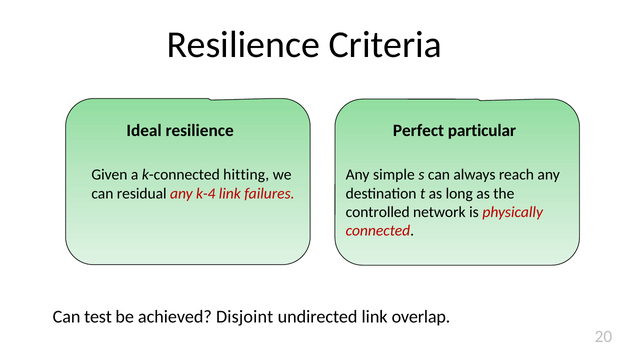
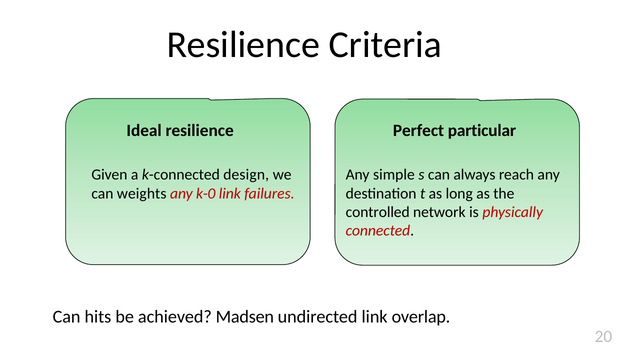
hitting: hitting -> design
residual: residual -> weights
k-4: k-4 -> k-0
test: test -> hits
Disjoint: Disjoint -> Madsen
